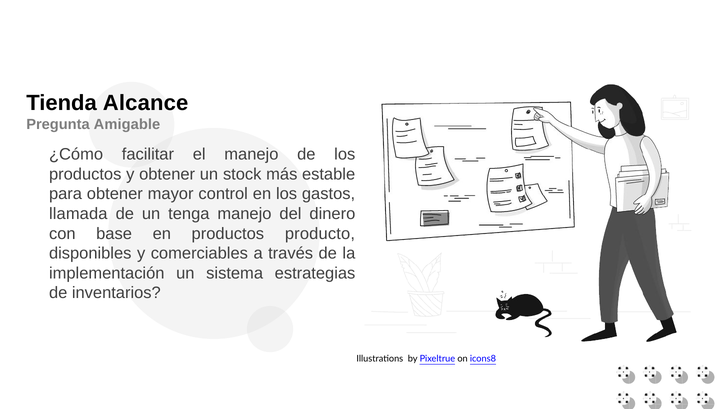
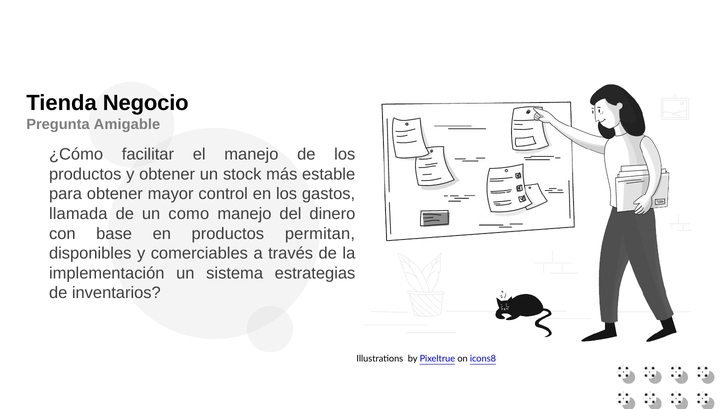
Alcance: Alcance -> Negocio
tenga: tenga -> como
producto: producto -> permitan
